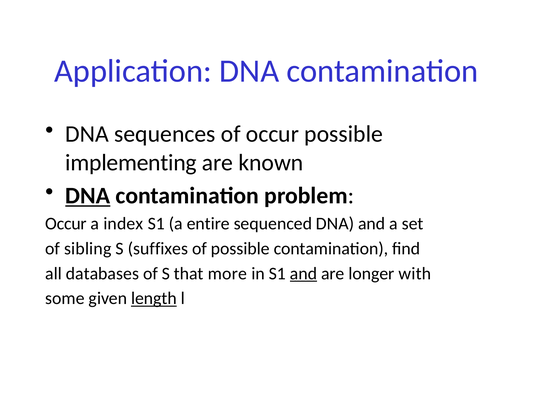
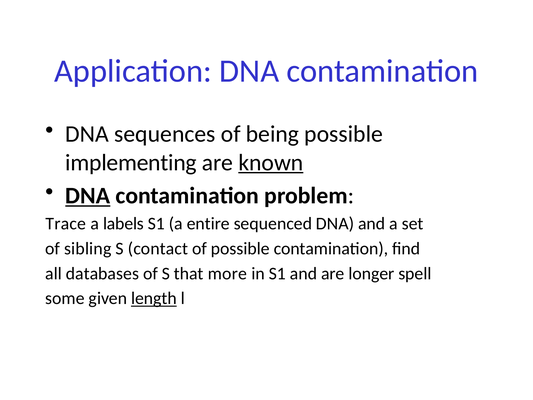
of occur: occur -> being
known underline: none -> present
Occur at (66, 224): Occur -> Trace
index: index -> labels
suffixes: suffixes -> contact
and at (304, 273) underline: present -> none
with: with -> spell
